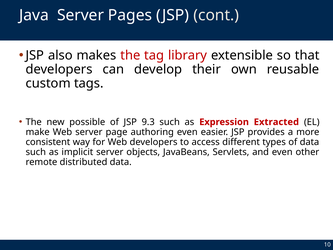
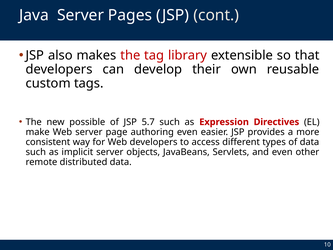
9.3: 9.3 -> 5.7
Extracted: Extracted -> Directives
